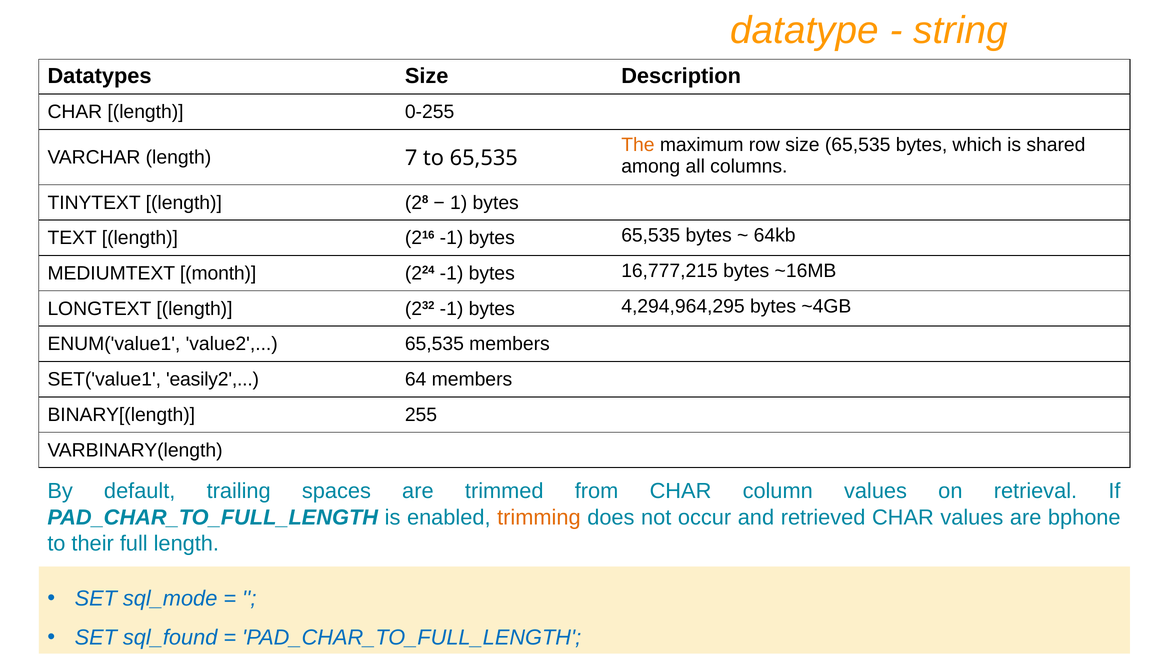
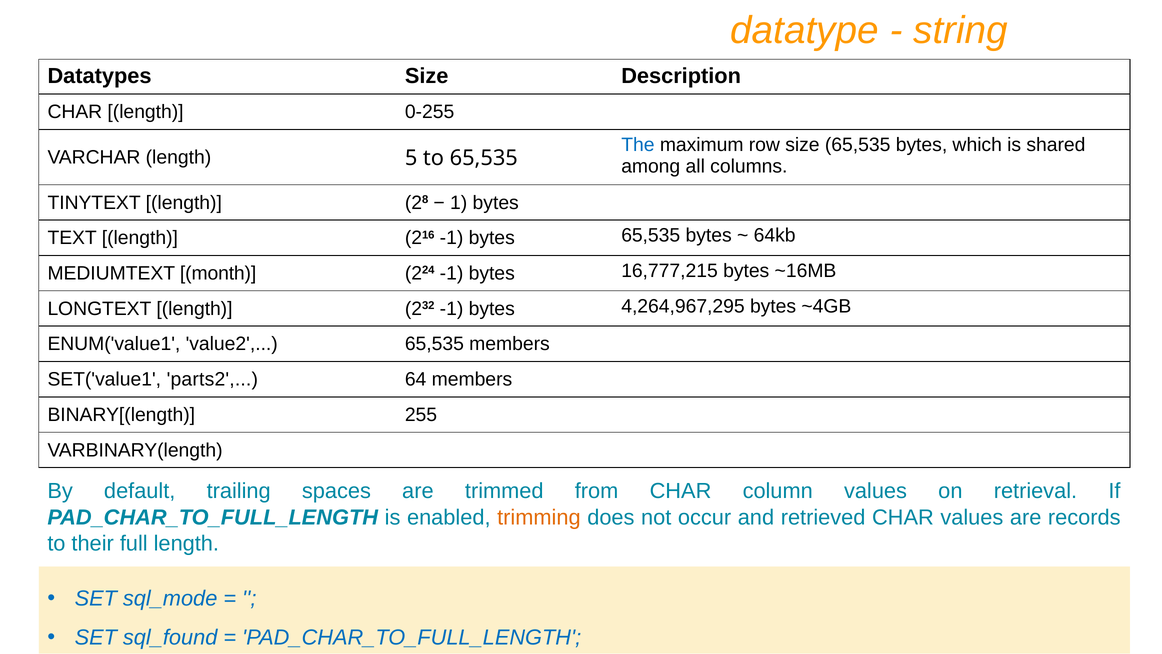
The colour: orange -> blue
7: 7 -> 5
4,294,964,295: 4,294,964,295 -> 4,264,967,295
easily2: easily2 -> parts2
bphone: bphone -> records
